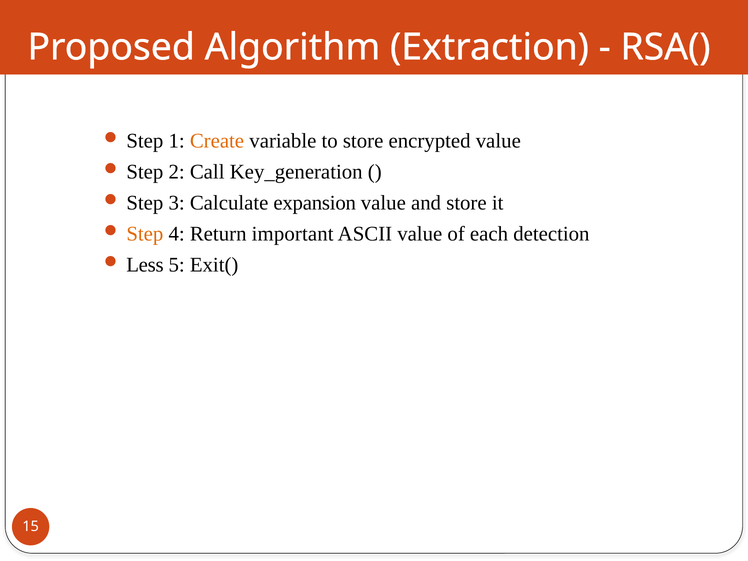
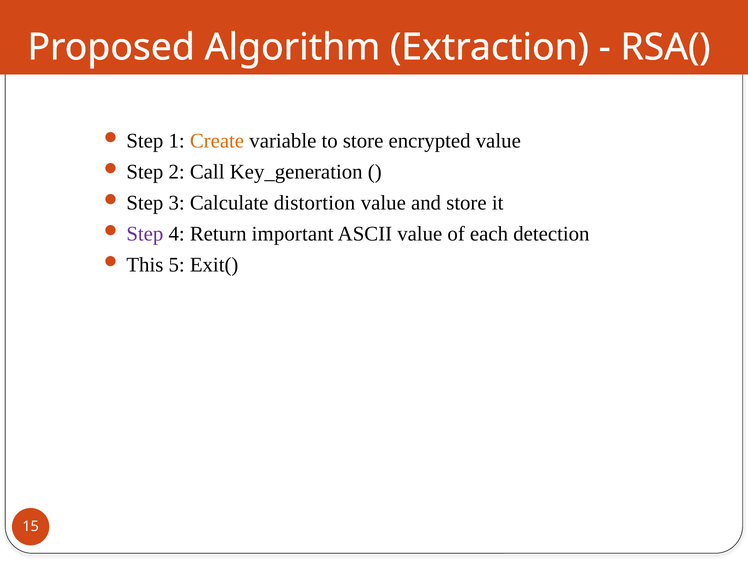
expansion: expansion -> distortion
Step at (145, 234) colour: orange -> purple
Less: Less -> This
